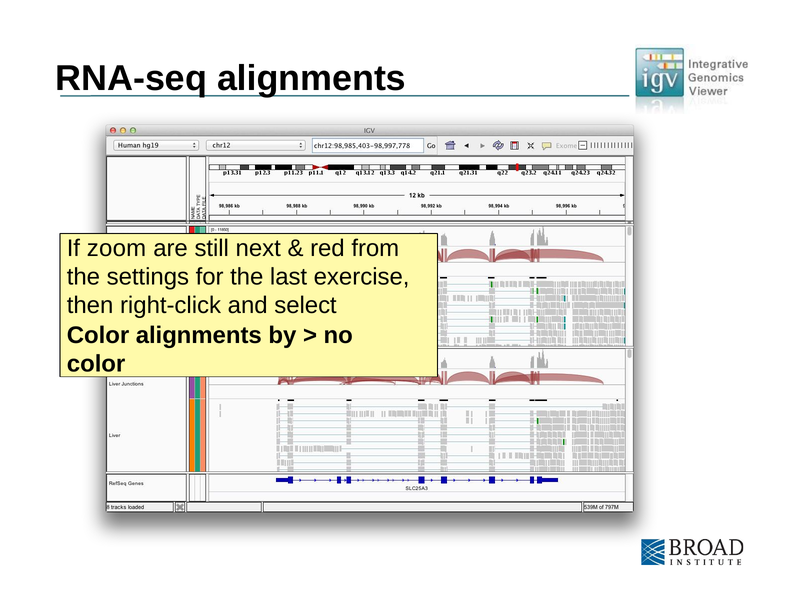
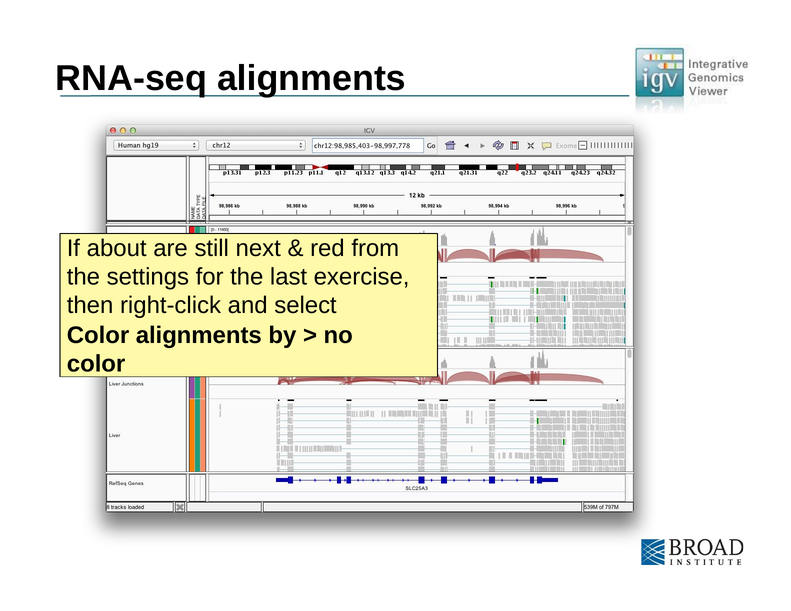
zoom: zoom -> about
